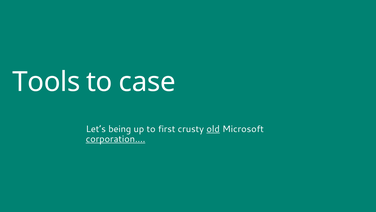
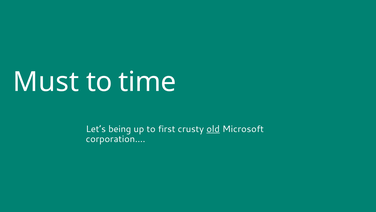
Tools: Tools -> Must
case: case -> time
corporation… underline: present -> none
